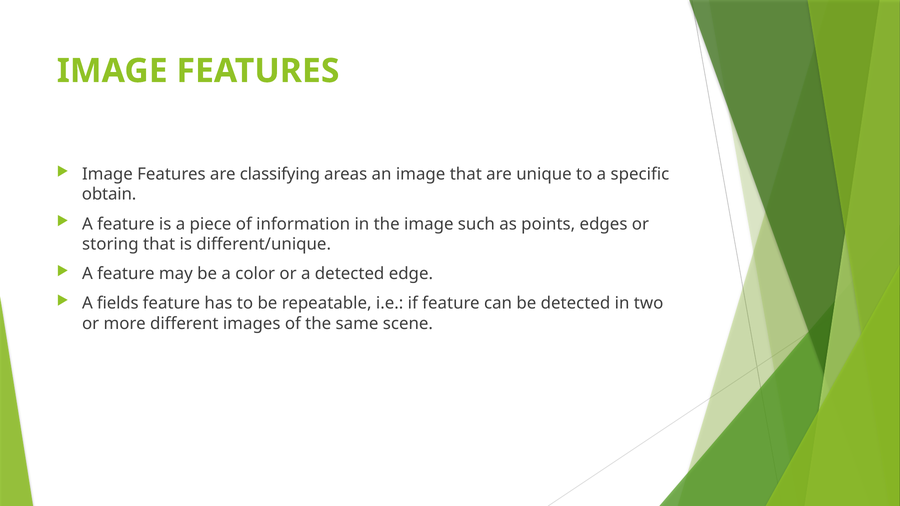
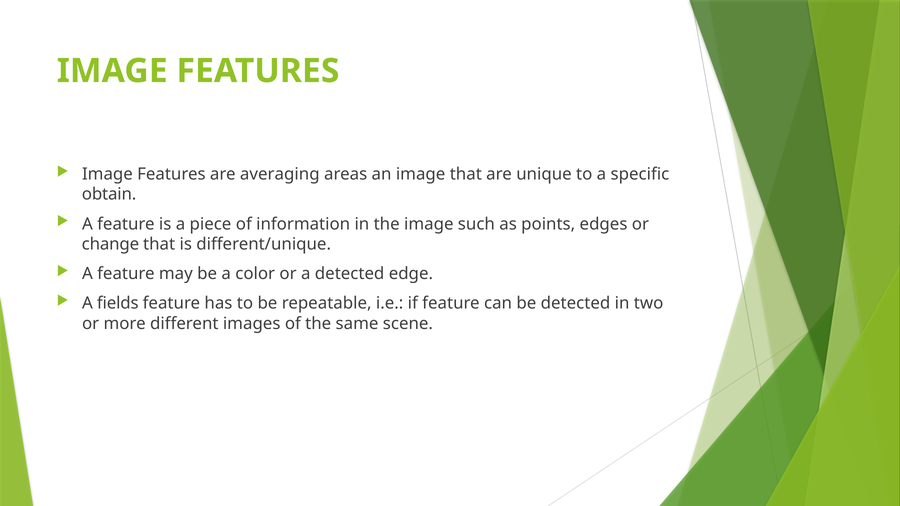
classifying: classifying -> averaging
storing: storing -> change
